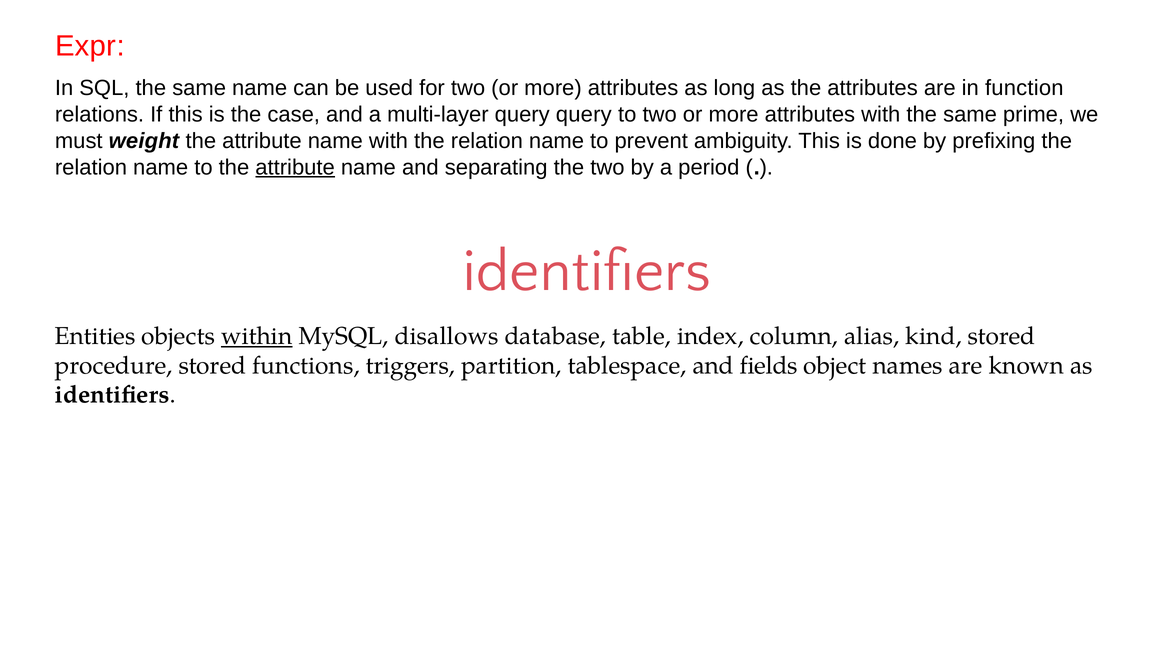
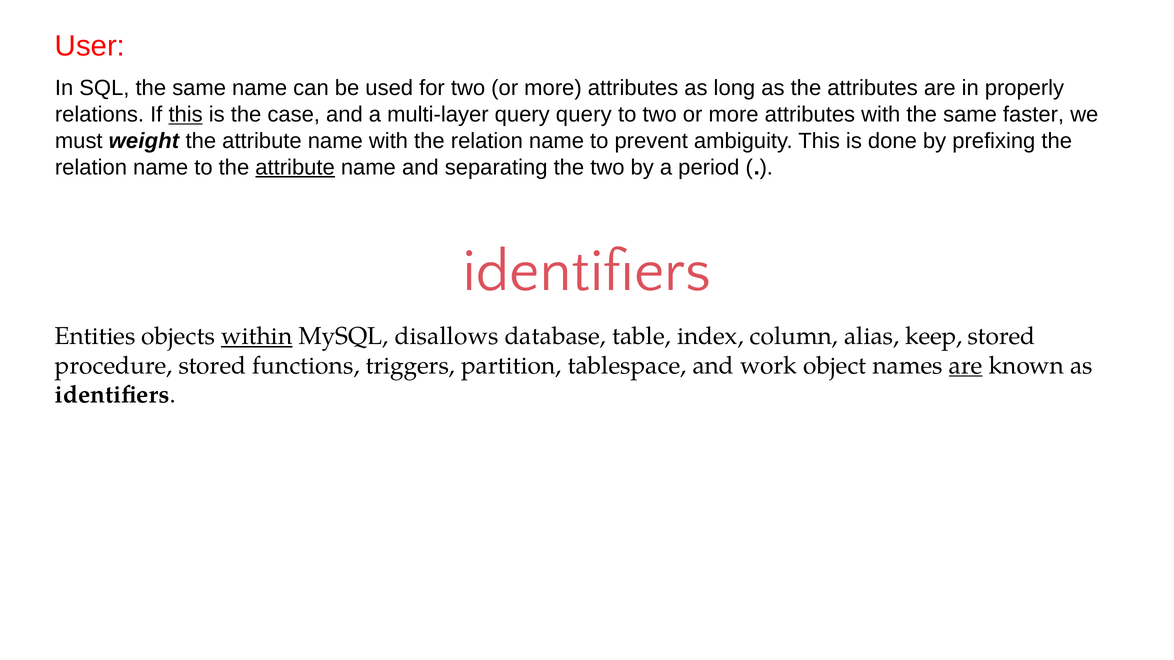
Expr: Expr -> User
function: function -> properly
this at (186, 115) underline: none -> present
prime: prime -> faster
kind: kind -> keep
fields: fields -> work
are at (966, 366) underline: none -> present
